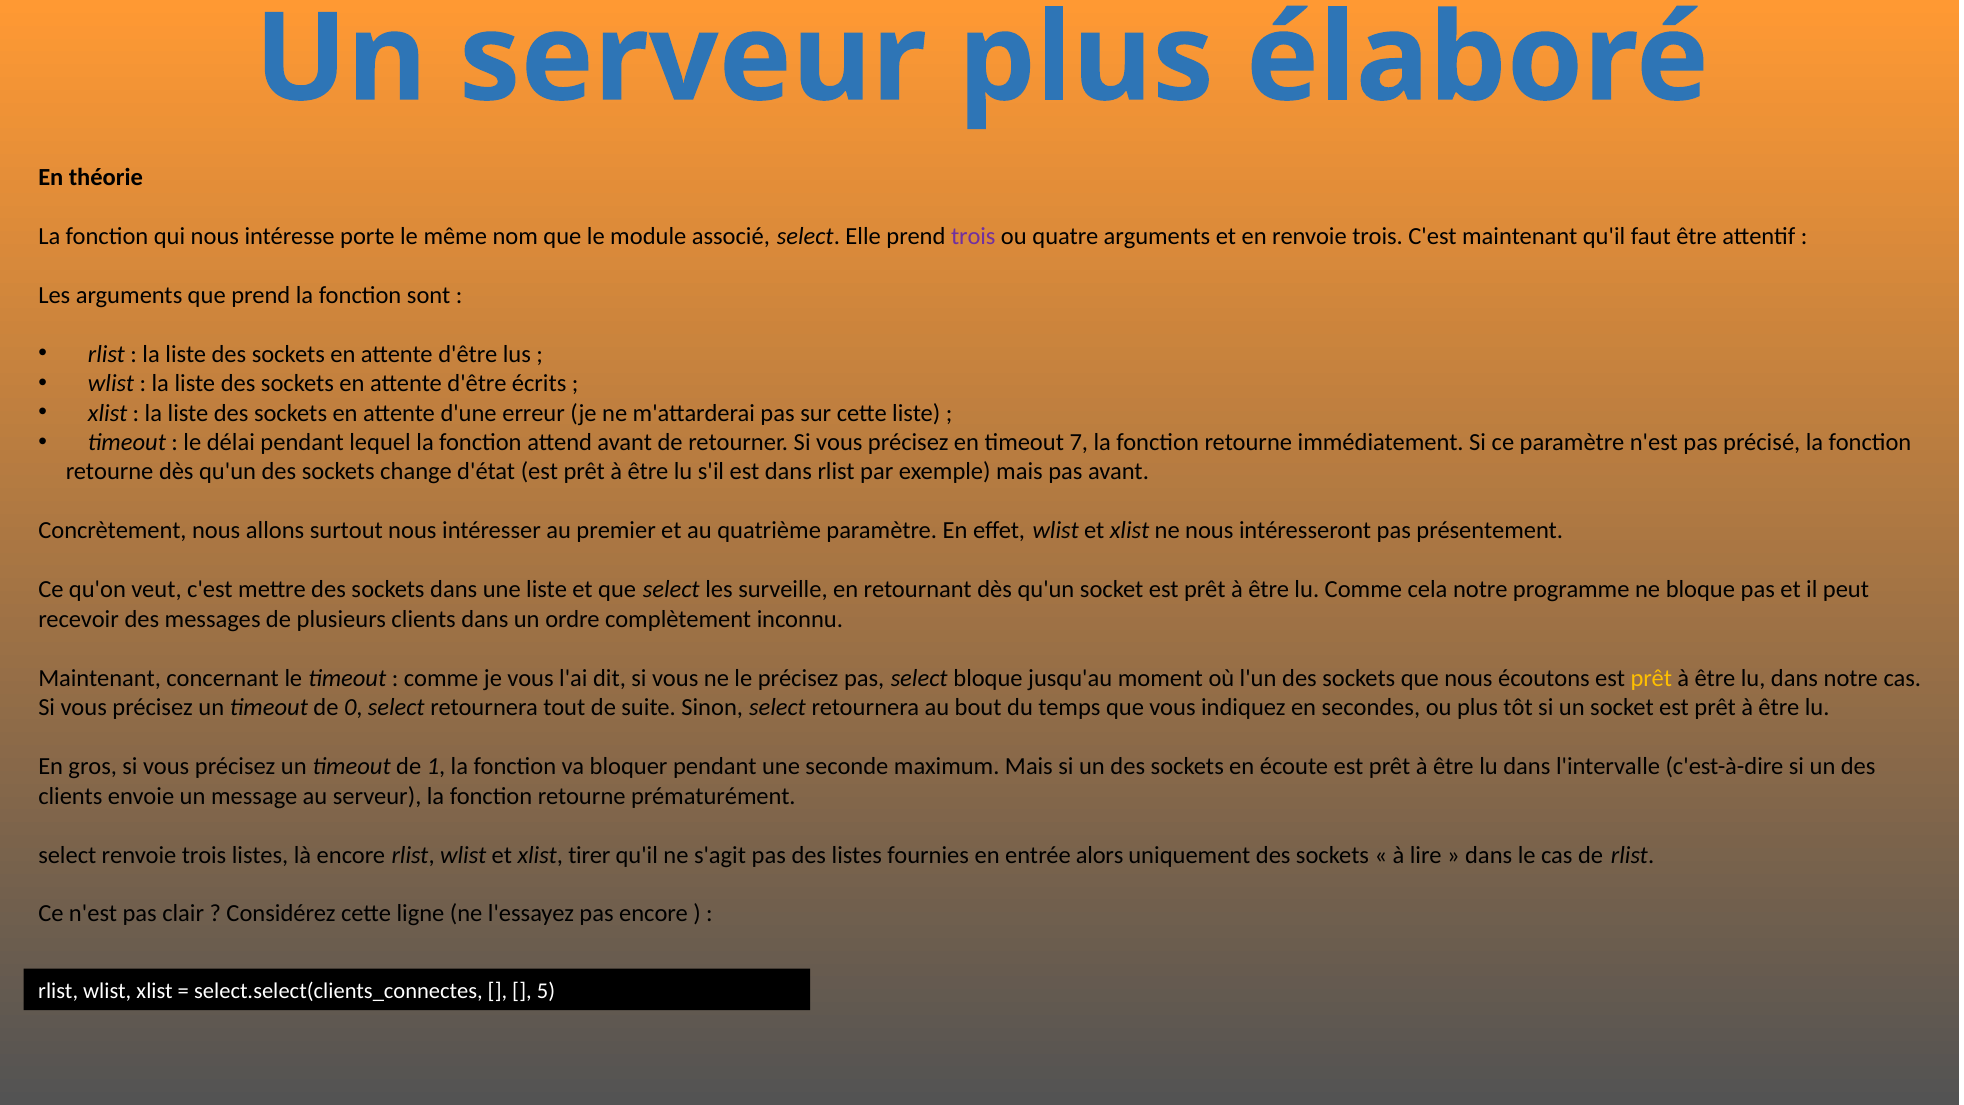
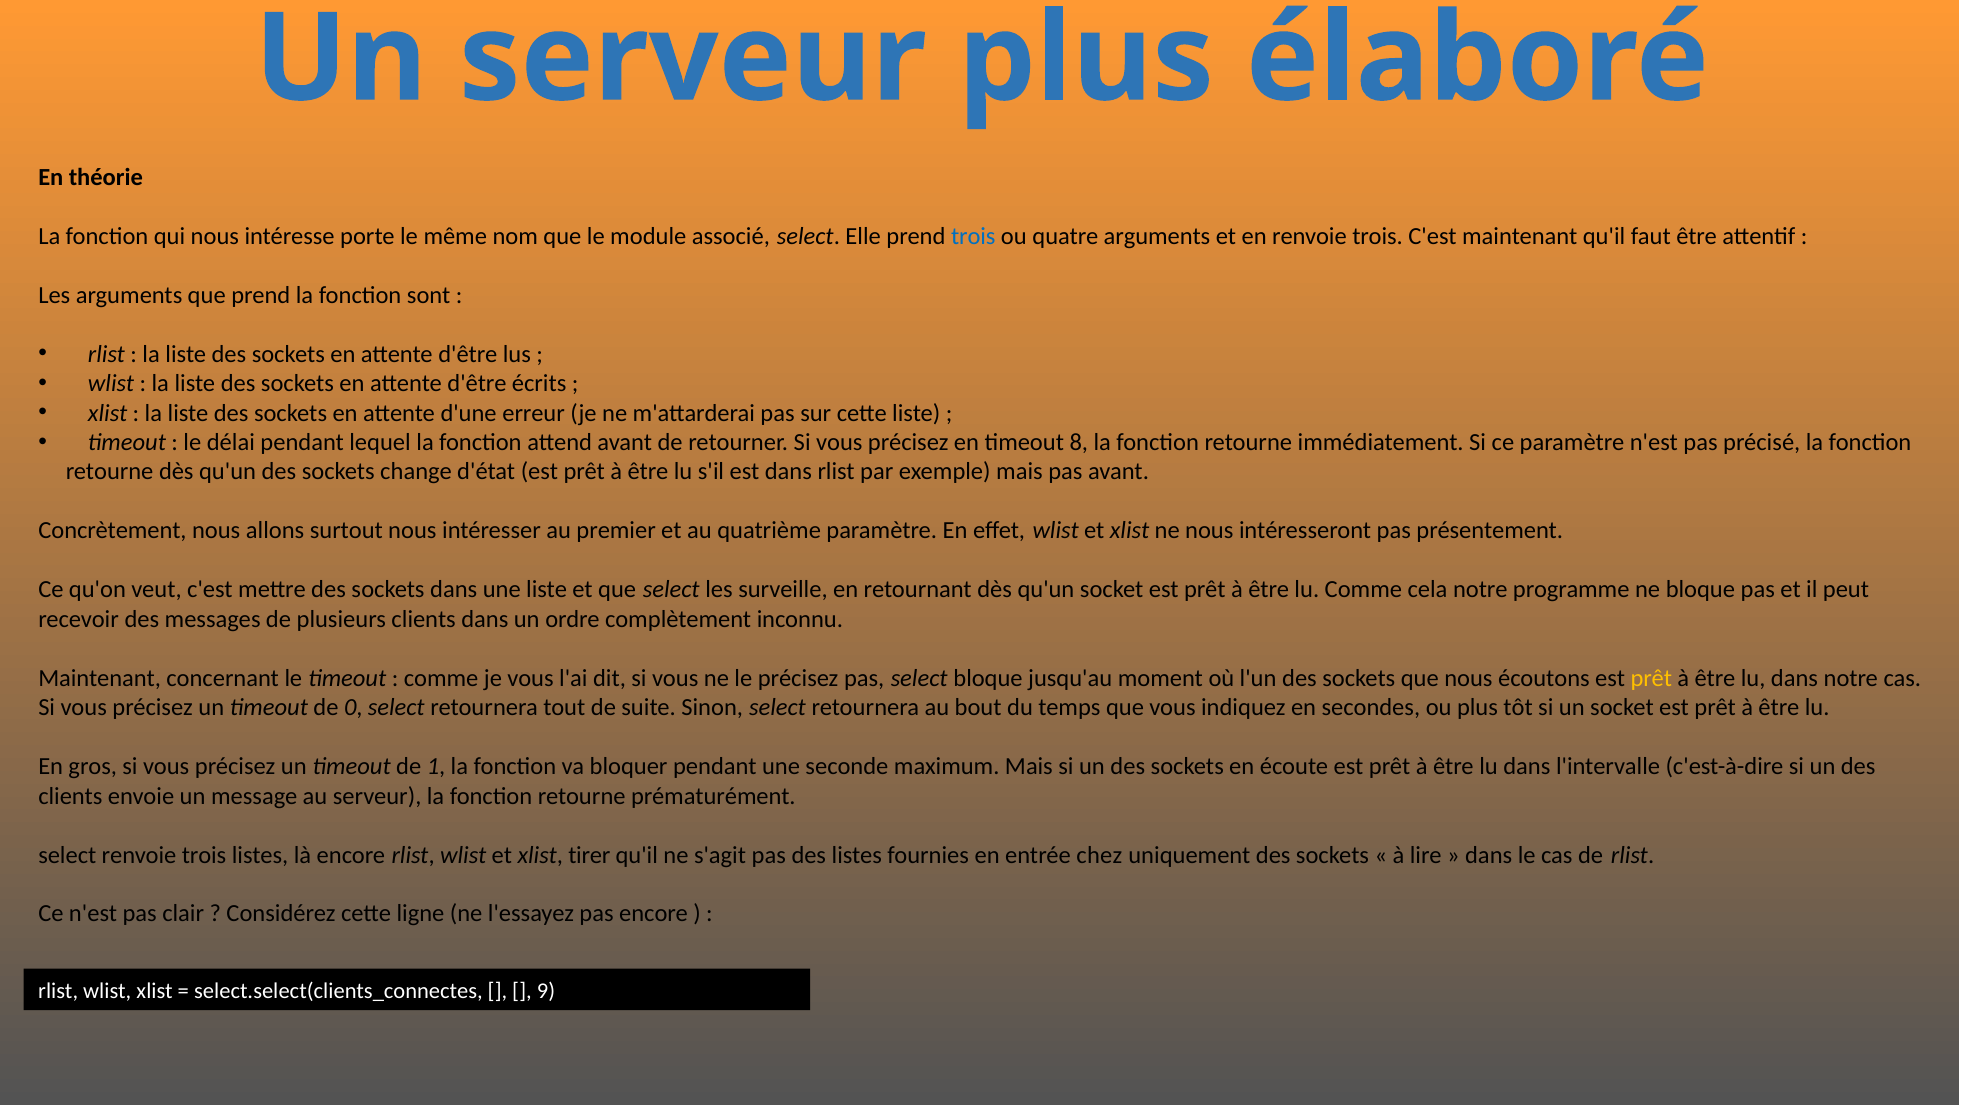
trois at (973, 236) colour: purple -> blue
7: 7 -> 8
alors: alors -> chez
5: 5 -> 9
